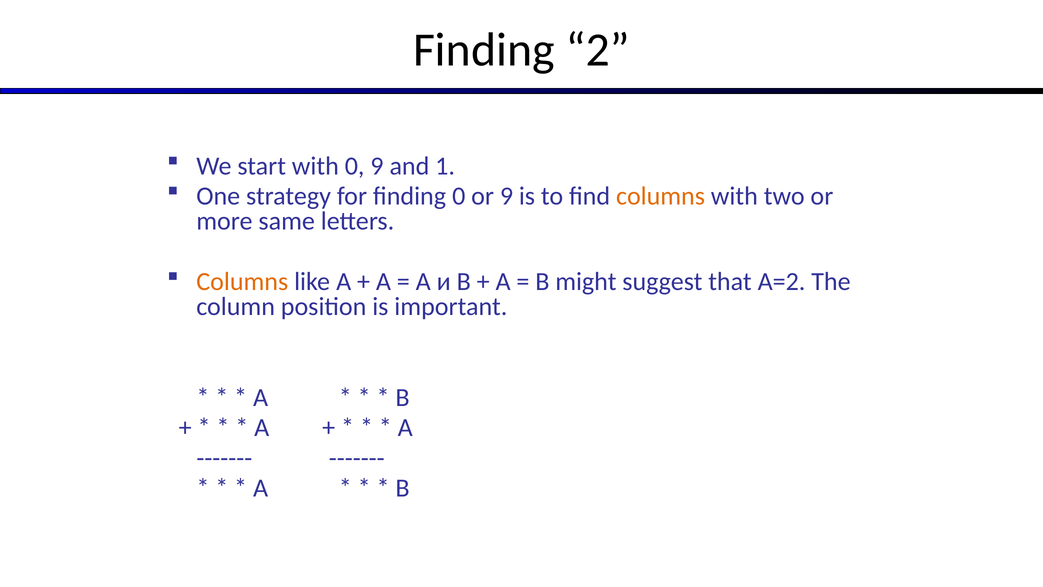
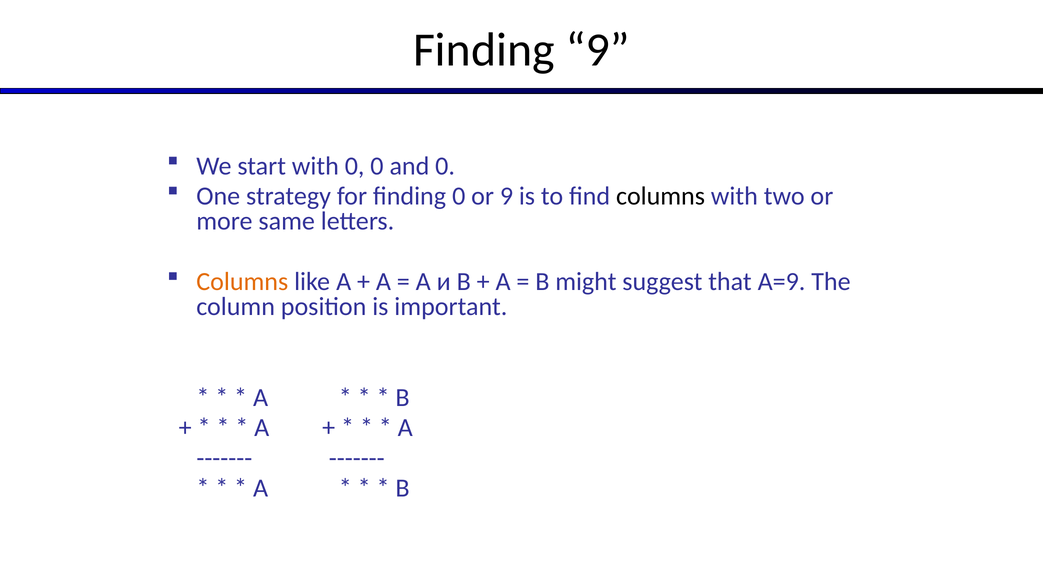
Finding 2: 2 -> 9
0 9: 9 -> 0
and 1: 1 -> 0
columns at (661, 196) colour: orange -> black
А=2: А=2 -> А=9
